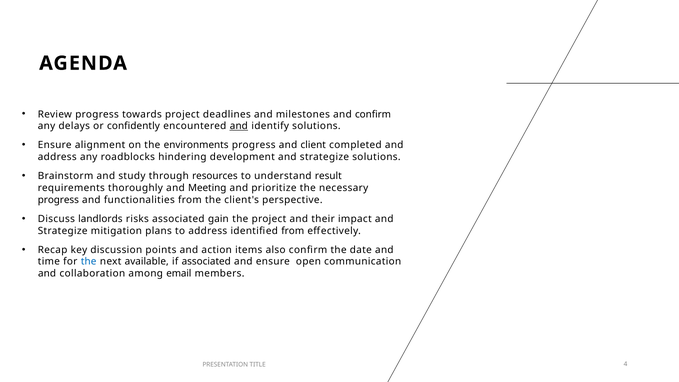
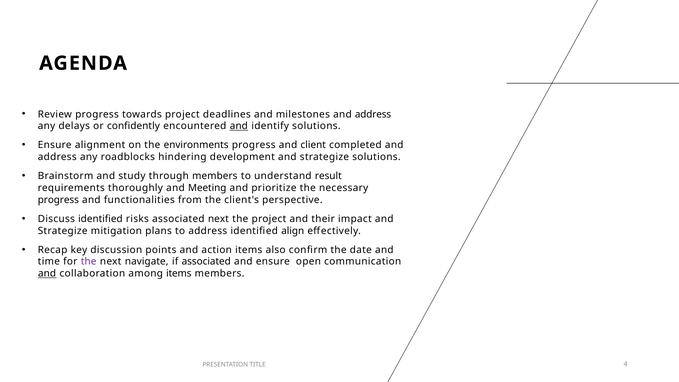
milestones and confirm: confirm -> address
through resources: resources -> members
Discuss landlords: landlords -> identified
associated gain: gain -> next
identified from: from -> align
the at (89, 262) colour: blue -> purple
available: available -> navigate
and at (47, 274) underline: none -> present
among email: email -> items
